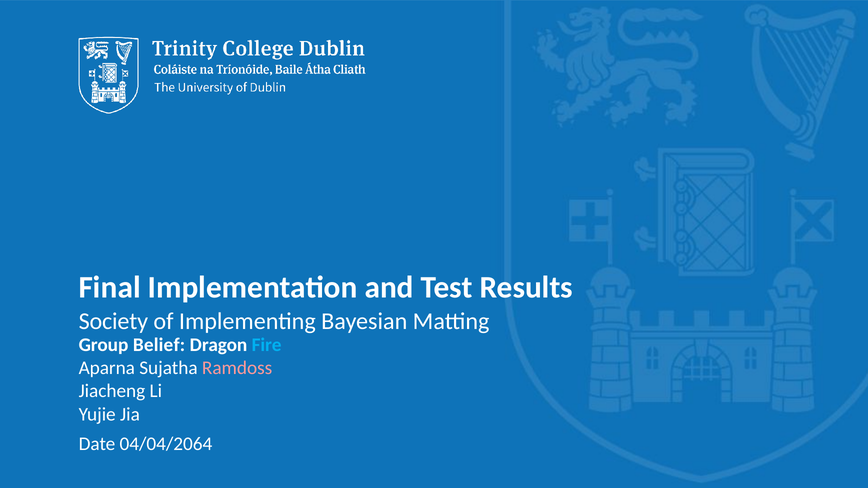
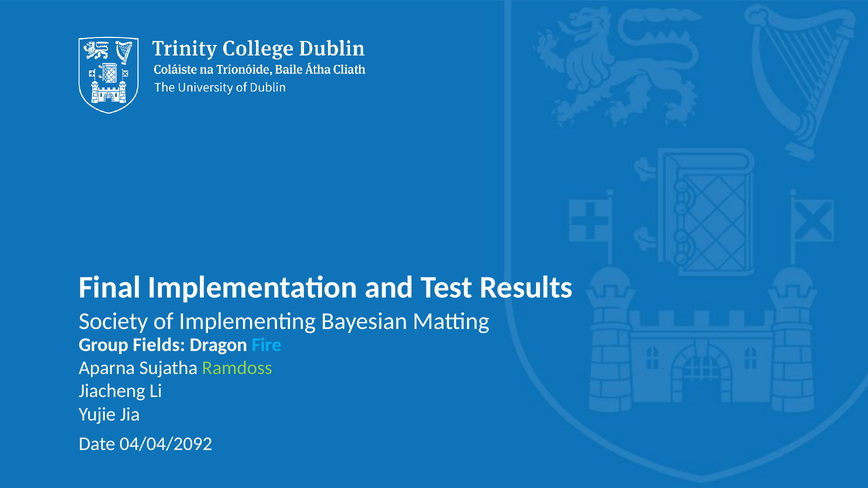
Belief: Belief -> Fields
Ramdoss colour: pink -> light green
04/04/2064: 04/04/2064 -> 04/04/2092
